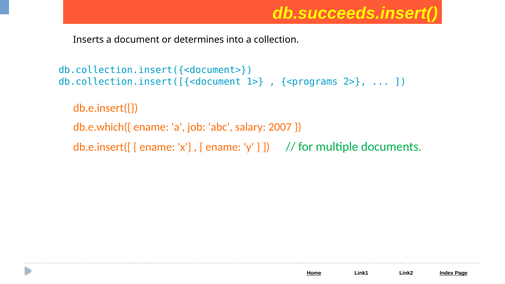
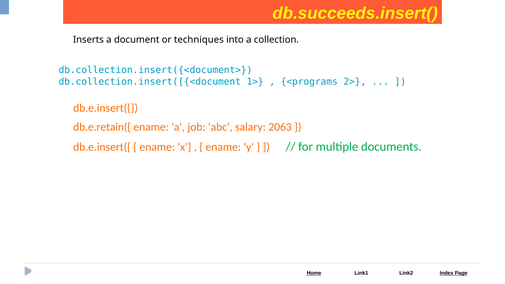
determines: determines -> techniques
db.e.which({: db.e.which({ -> db.e.retain({
2007: 2007 -> 2063
